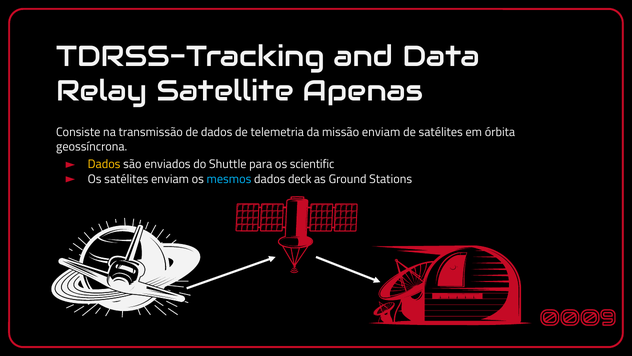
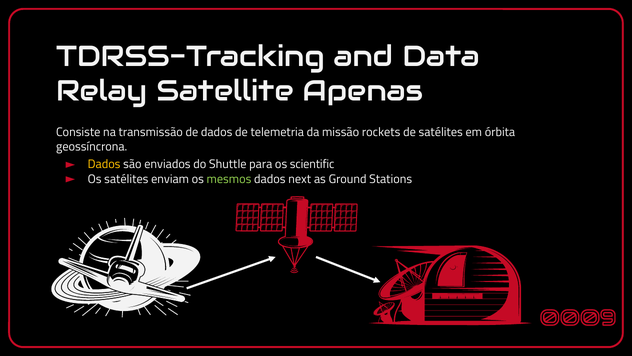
missão enviam: enviam -> rockets
mesmos colour: light blue -> light green
deck: deck -> next
